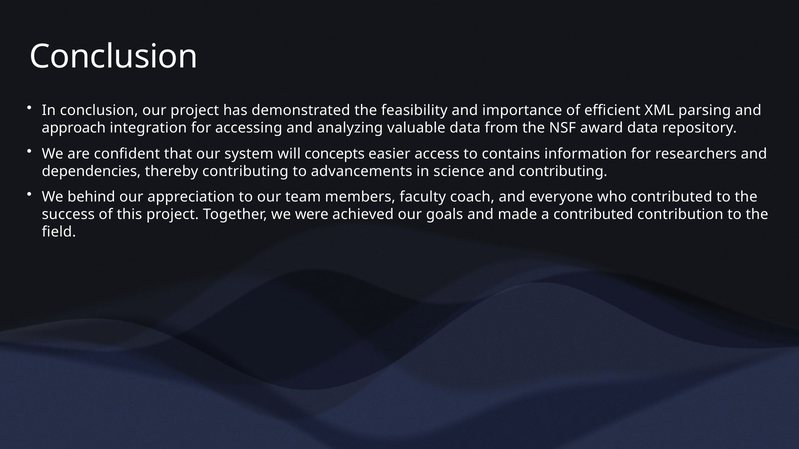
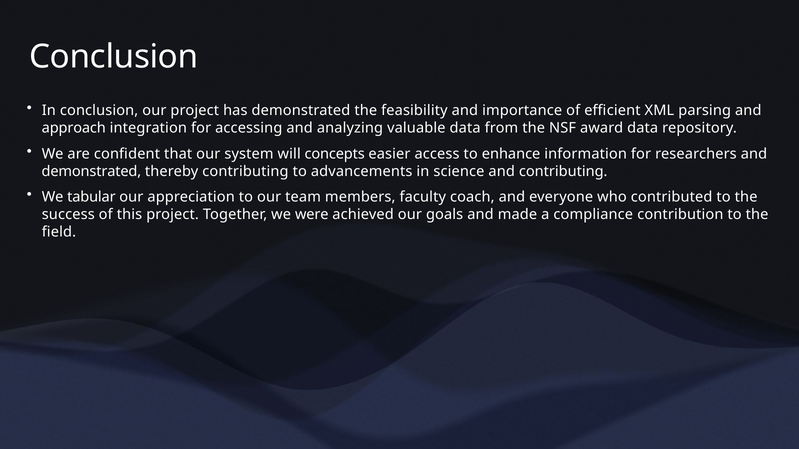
contains: contains -> enhance
dependencies at (91, 171): dependencies -> demonstrated
behind: behind -> tabular
a contributed: contributed -> compliance
